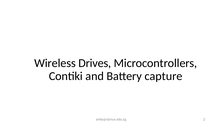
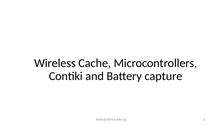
Drives: Drives -> Cache
